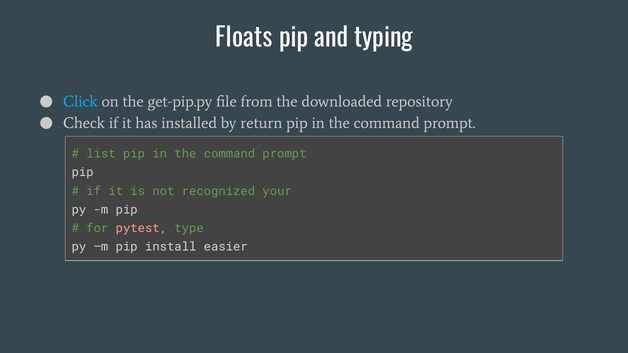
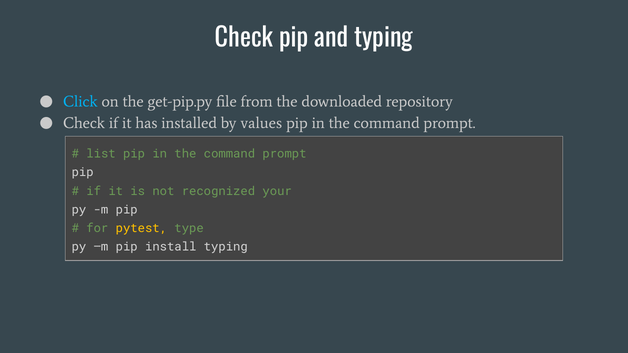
Floats at (244, 38): Floats -> Check
return: return -> values
pytest colour: pink -> yellow
install easier: easier -> typing
